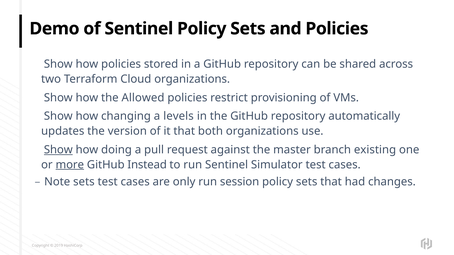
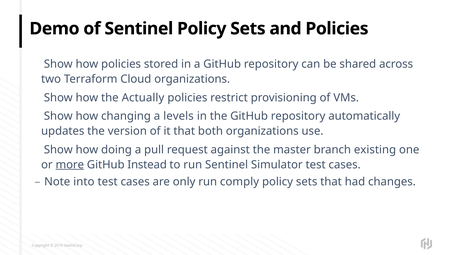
Allowed: Allowed -> Actually
Show at (58, 150) underline: present -> none
Note sets: sets -> into
session: session -> comply
